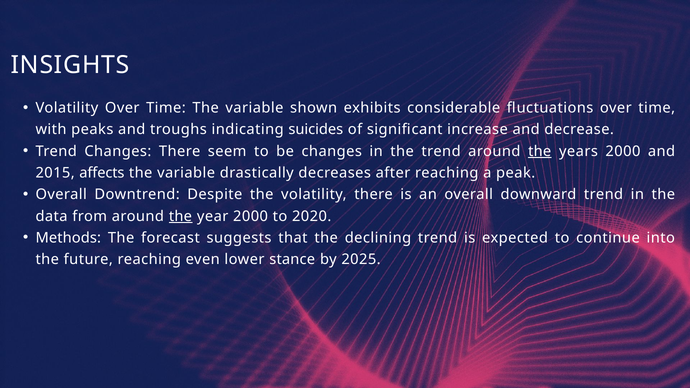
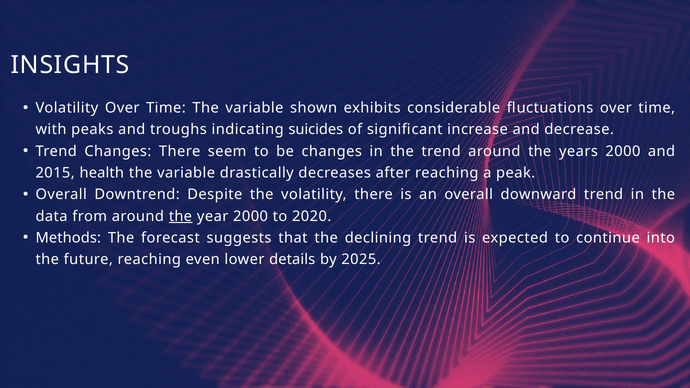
the at (540, 151) underline: present -> none
affects: affects -> health
stance: stance -> details
